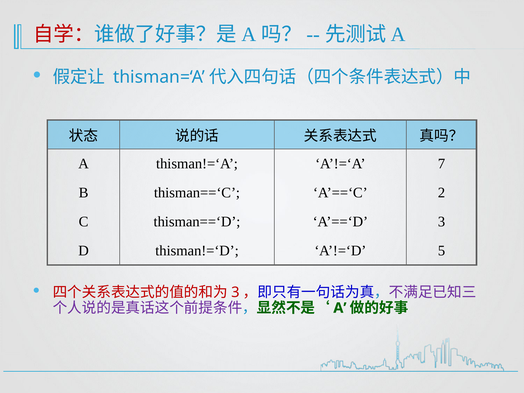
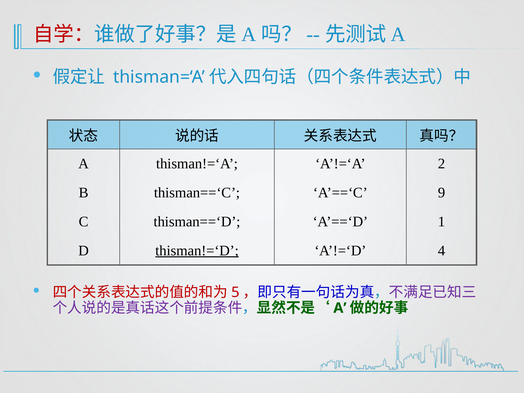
7: 7 -> 2
2: 2 -> 9
A’==‘D 3: 3 -> 1
thisman!=‘D underline: none -> present
5: 5 -> 4
3 at (235, 292): 3 -> 5
